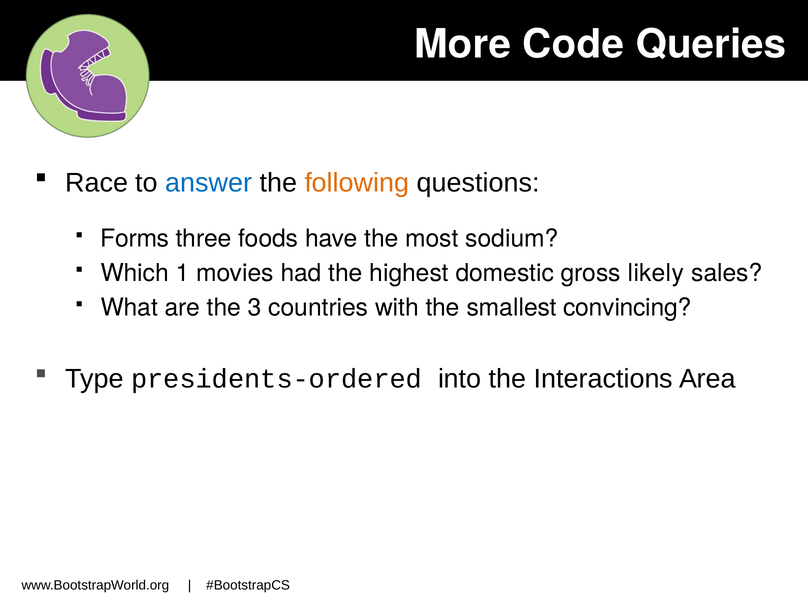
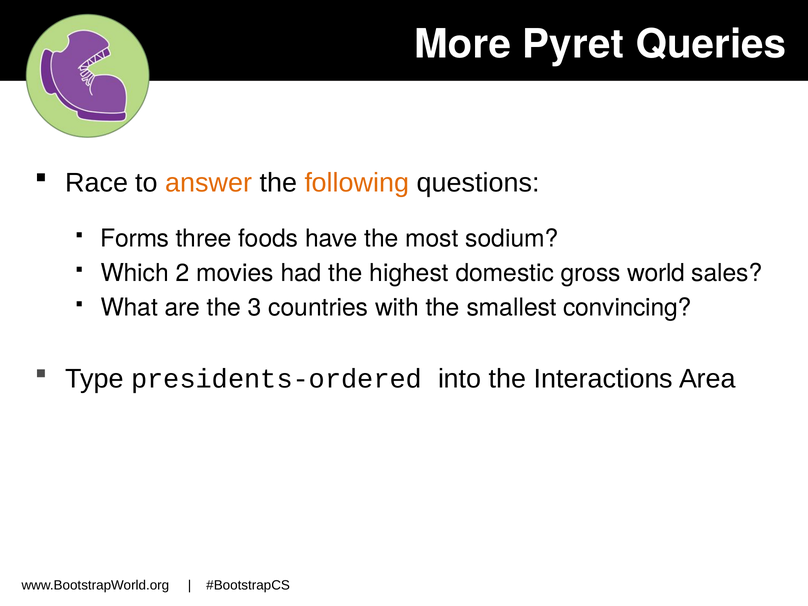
Code: Code -> Pyret
answer colour: blue -> orange
1: 1 -> 2
likely: likely -> world
